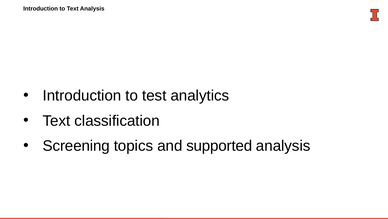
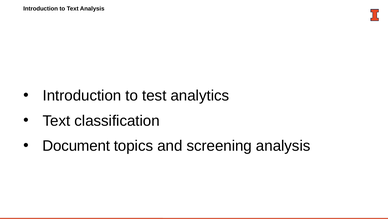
Screening: Screening -> Document
supported: supported -> screening
